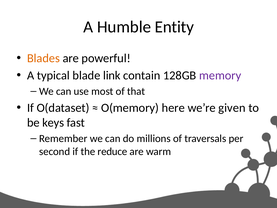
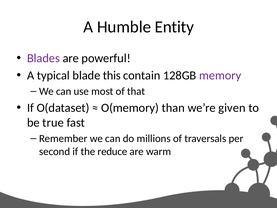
Blades colour: orange -> purple
link: link -> this
here: here -> than
keys: keys -> true
